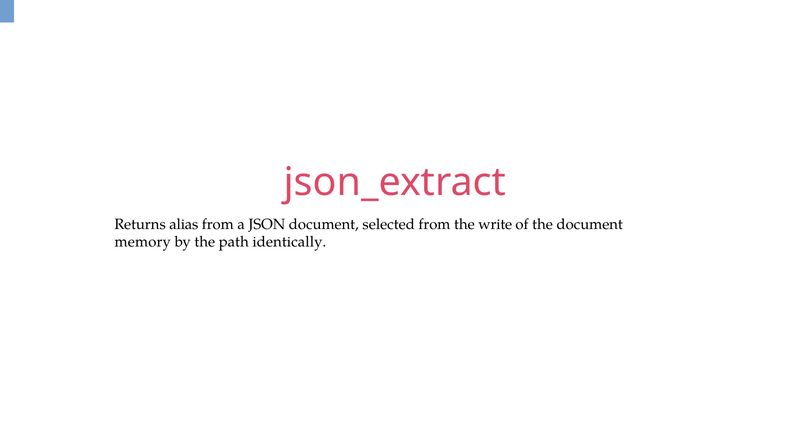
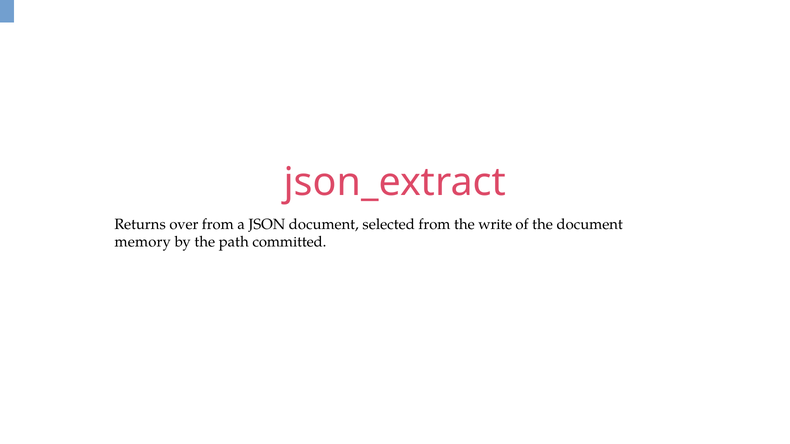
alias: alias -> over
identically: identically -> committed
